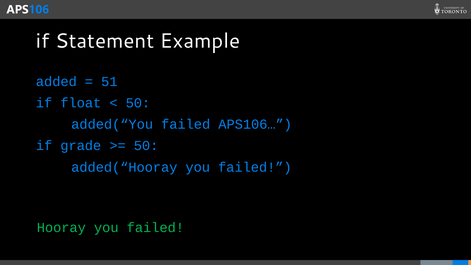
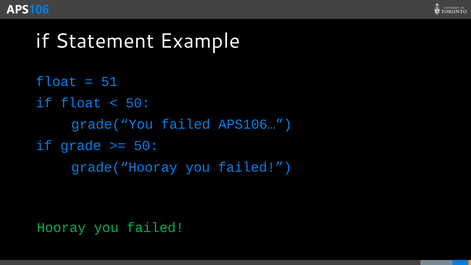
added at (56, 81): added -> float
added(“You: added(“You -> grade(“You
added(“Hooray: added(“Hooray -> grade(“Hooray
